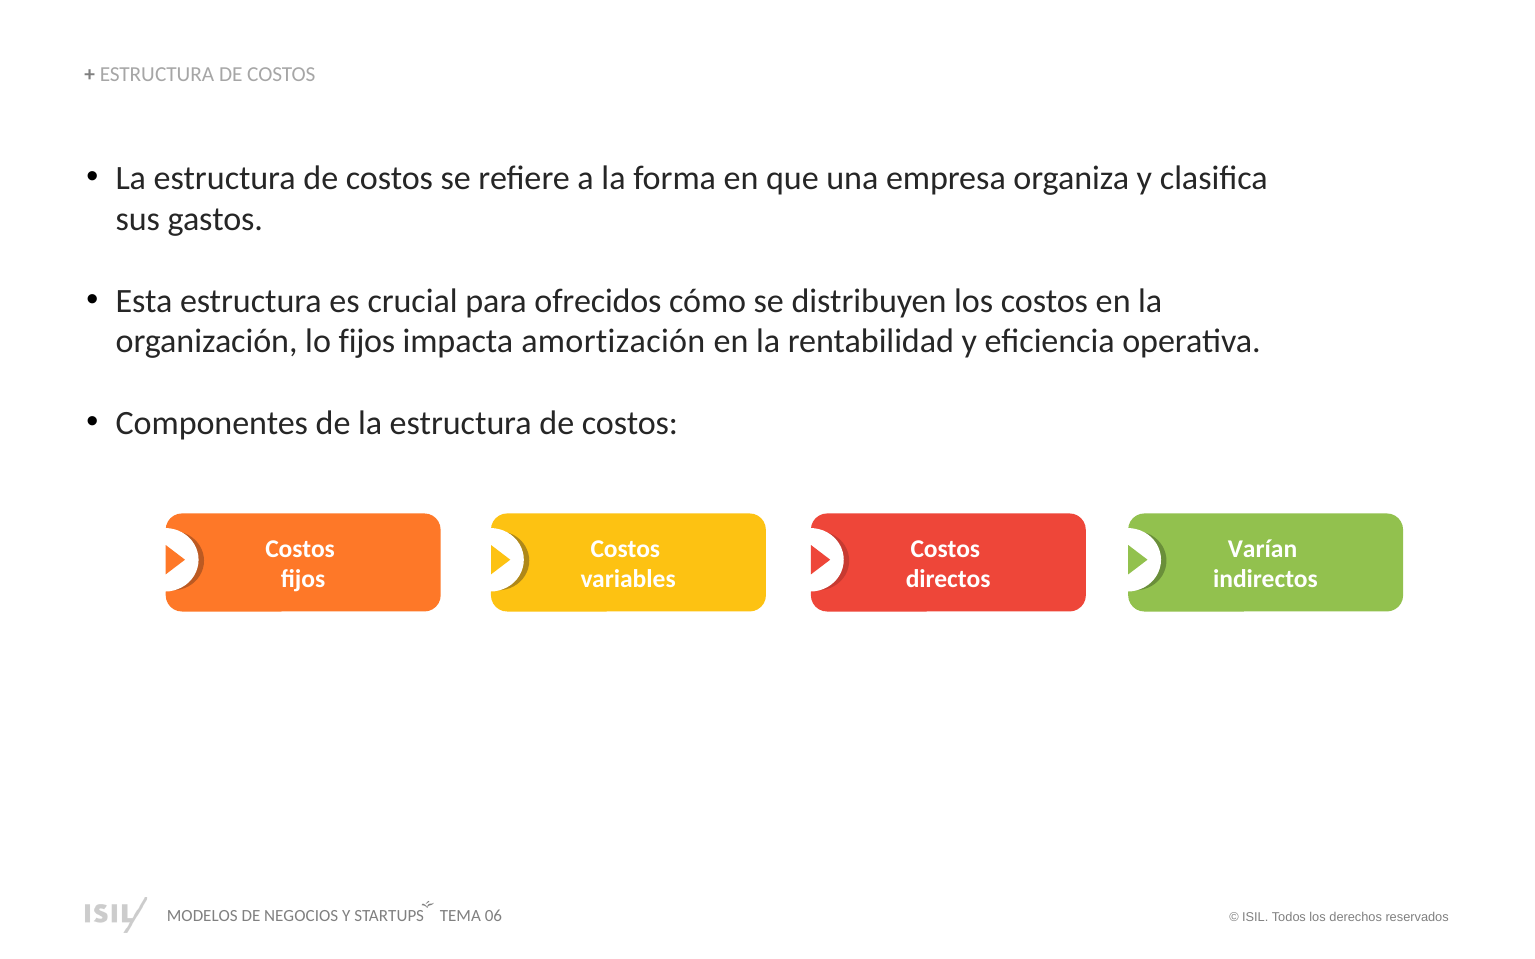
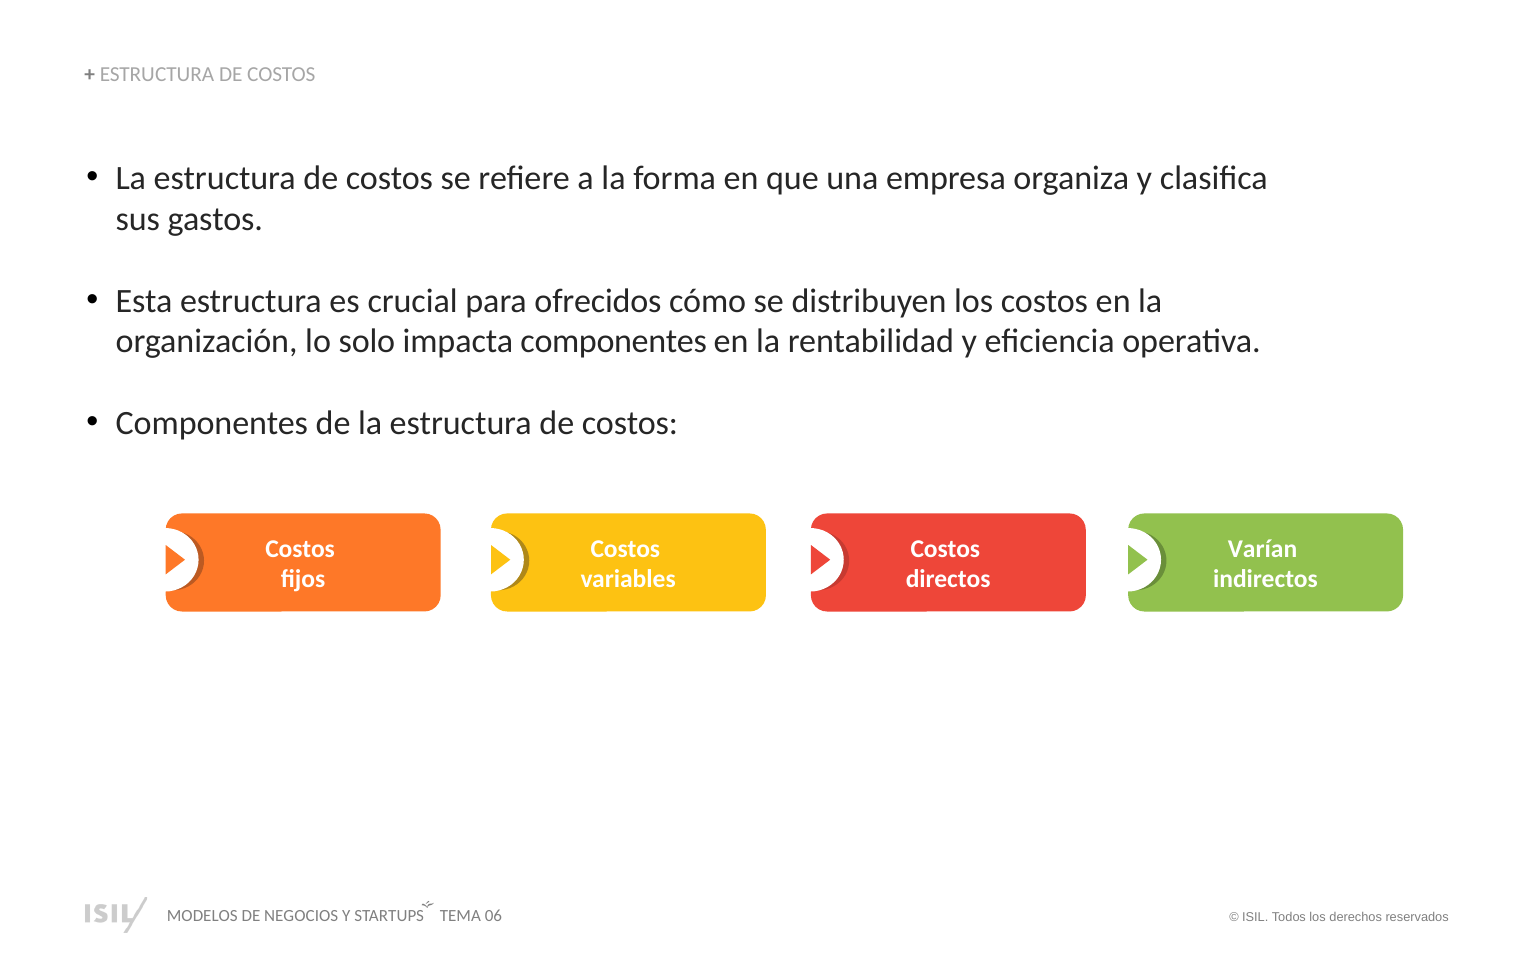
lo fijos: fijos -> solo
impacta amortización: amortización -> componentes
